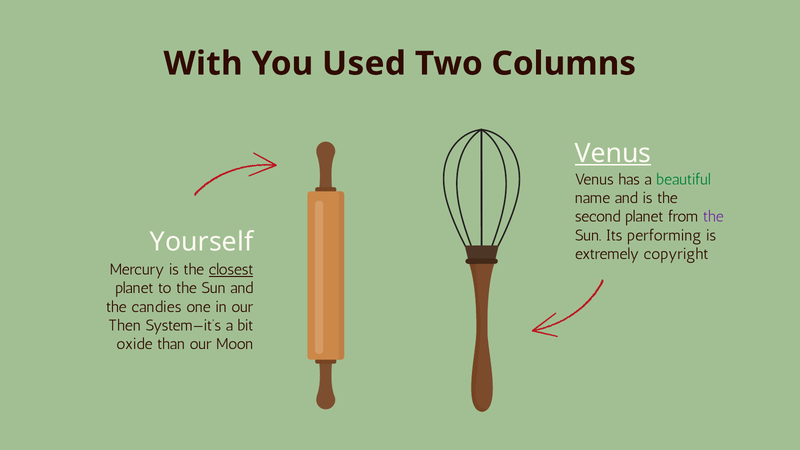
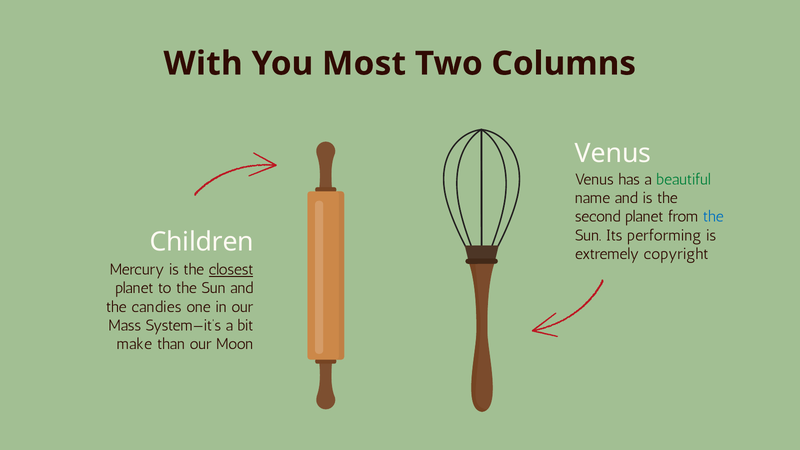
Used: Used -> Most
Venus at (613, 153) underline: present -> none
the at (713, 217) colour: purple -> blue
Yourself: Yourself -> Children
Then: Then -> Mass
oxide: oxide -> make
